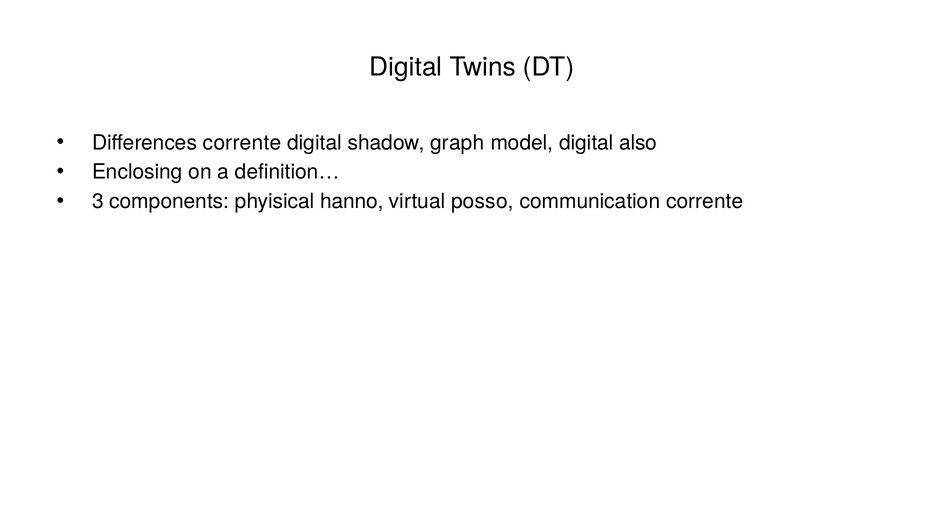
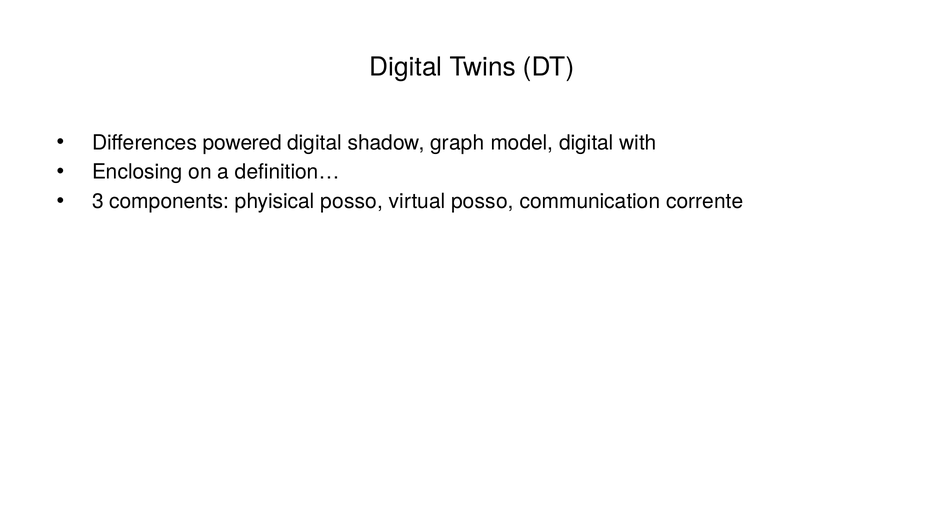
Differences corrente: corrente -> powered
also: also -> with
phyisical hanno: hanno -> posso
